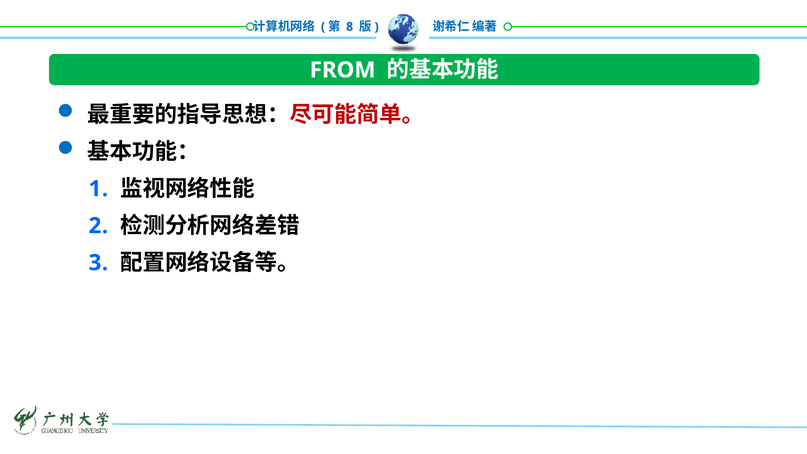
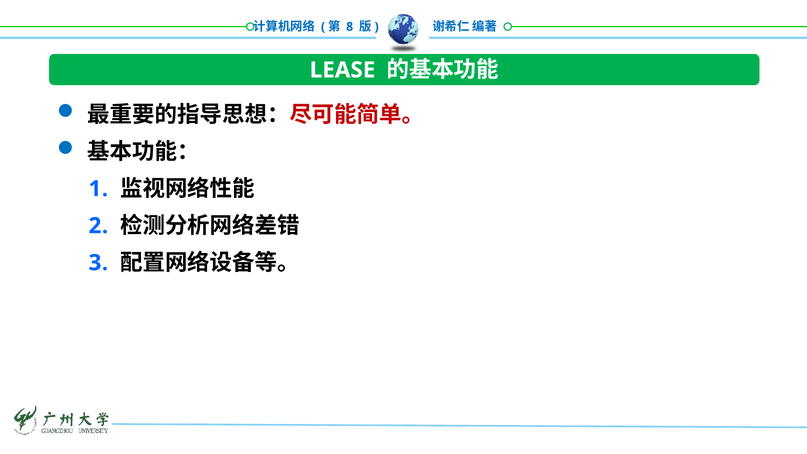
FROM: FROM -> LEASE
